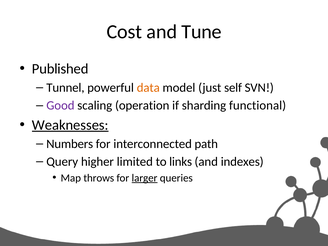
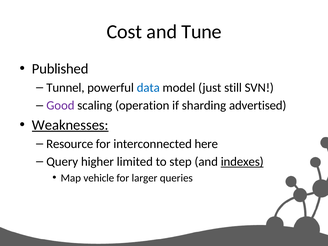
data colour: orange -> blue
self: self -> still
functional: functional -> advertised
Numbers: Numbers -> Resource
path: path -> here
links: links -> step
indexes underline: none -> present
throws: throws -> vehicle
larger underline: present -> none
